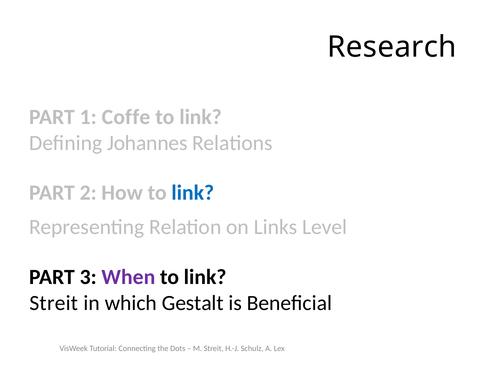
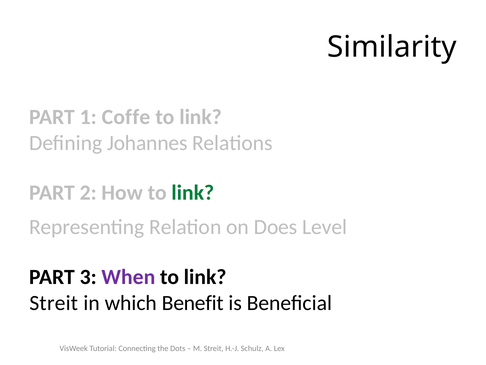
Research: Research -> Similarity
link at (193, 193) colour: blue -> green
Links: Links -> Does
Gestalt: Gestalt -> Benefit
